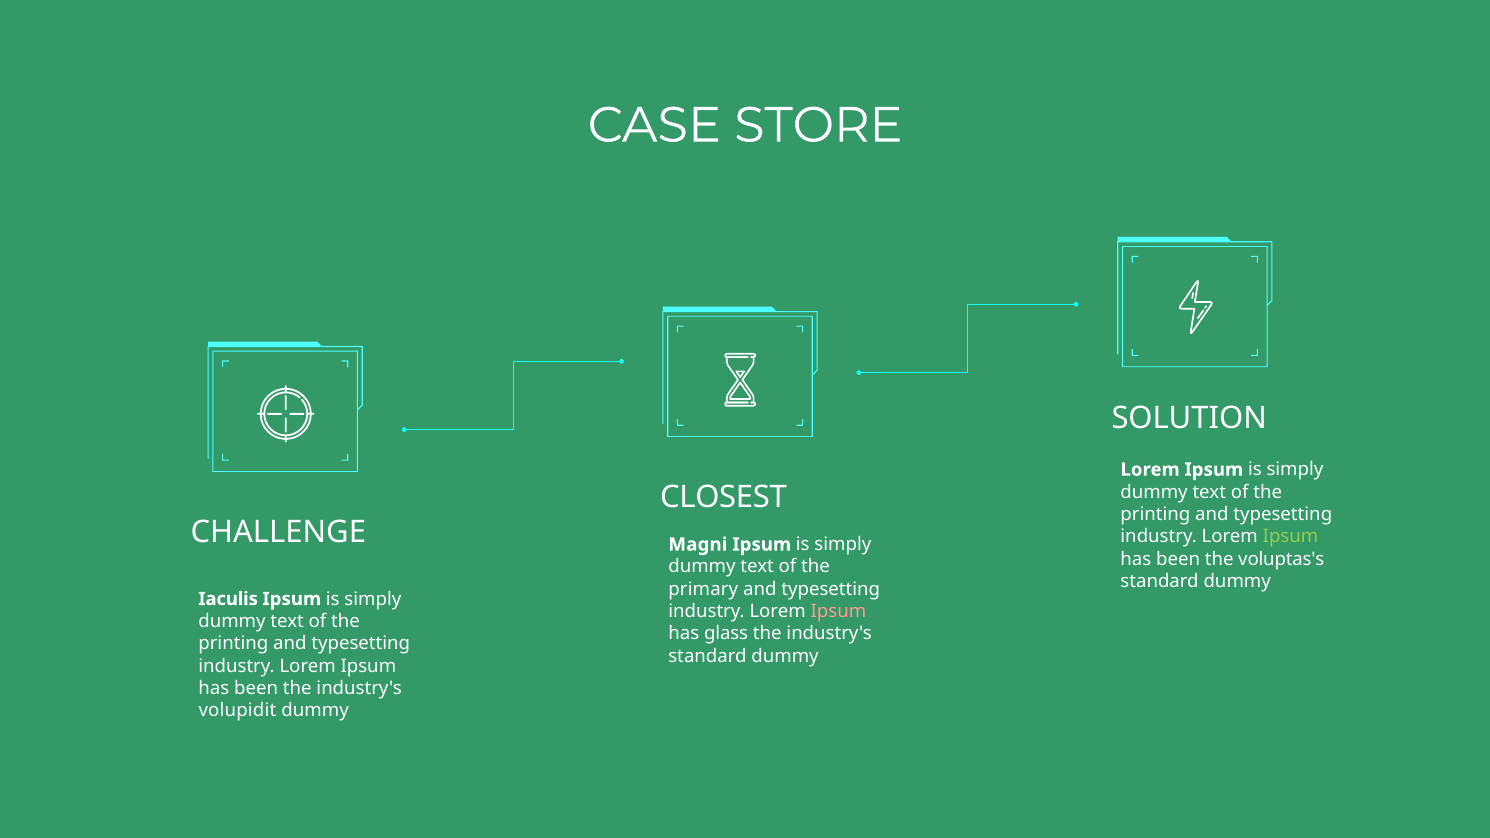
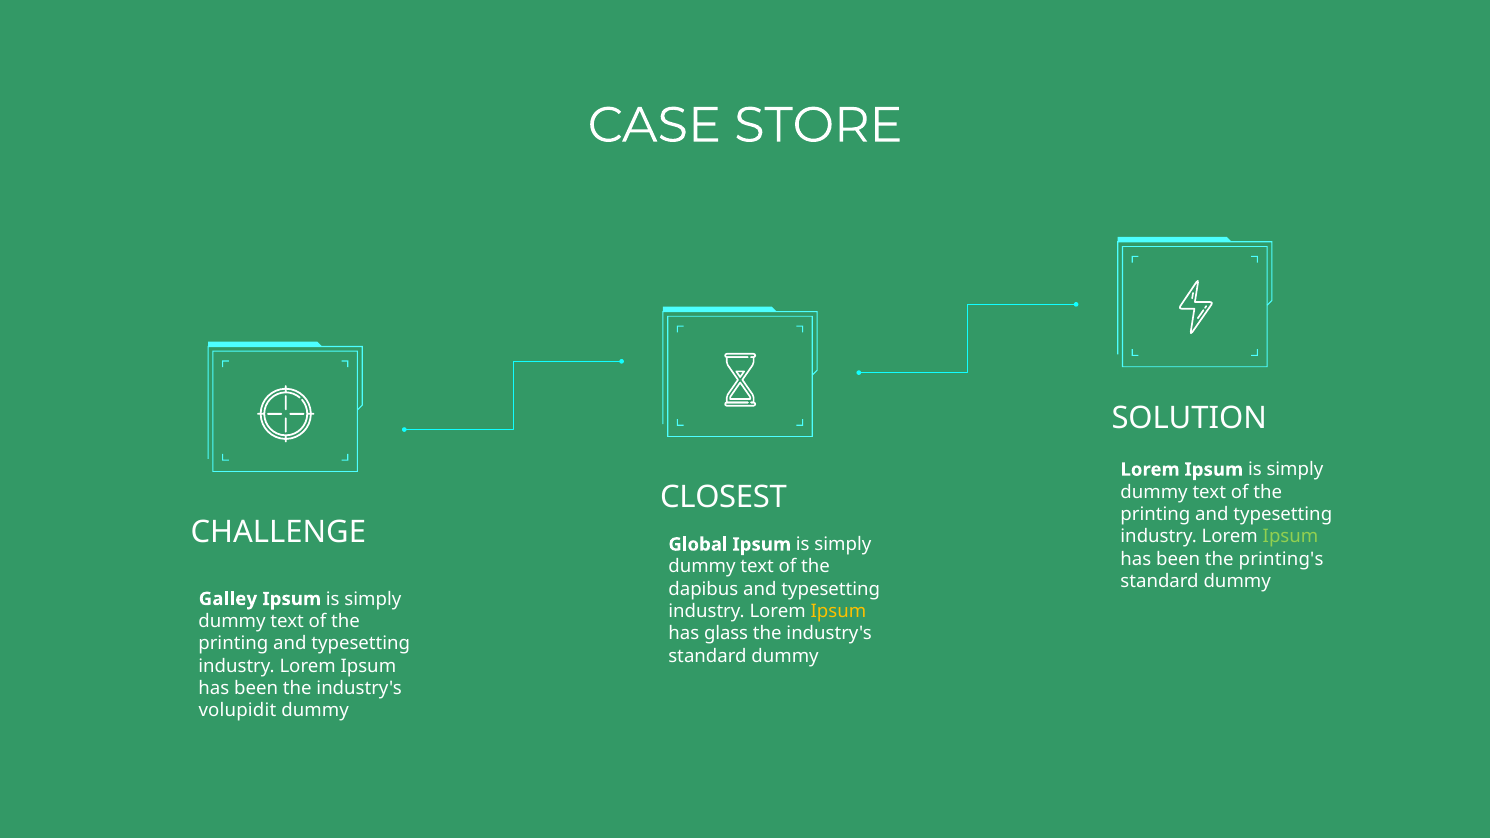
Magni: Magni -> Global
voluptas's: voluptas's -> printing's
primary: primary -> dapibus
Iaculis: Iaculis -> Galley
Ipsum at (838, 612) colour: pink -> yellow
